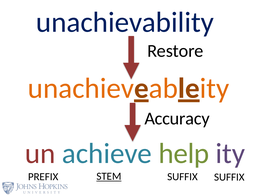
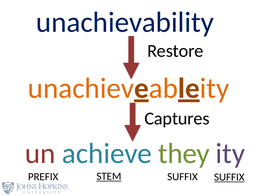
Accuracy: Accuracy -> Captures
help: help -> they
SUFFIX at (229, 178) underline: none -> present
